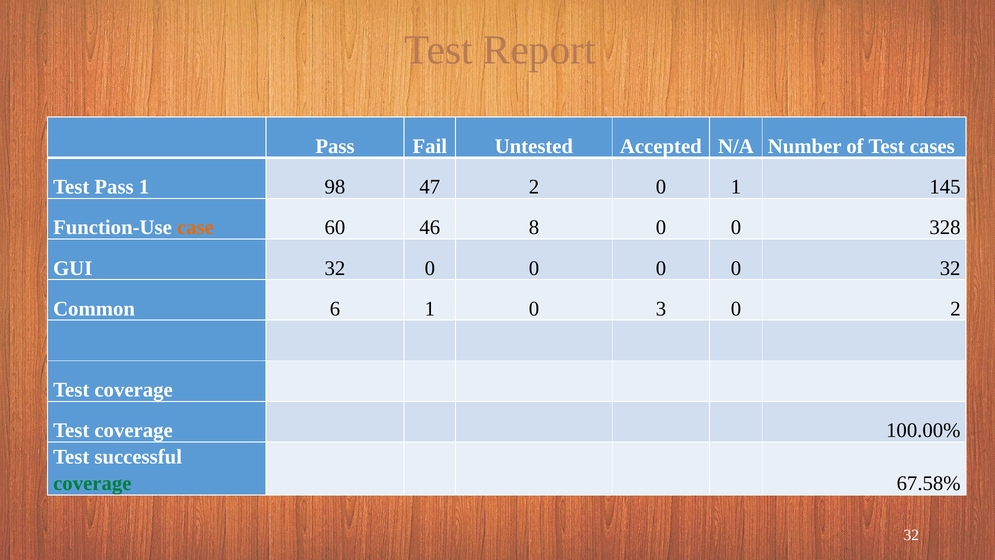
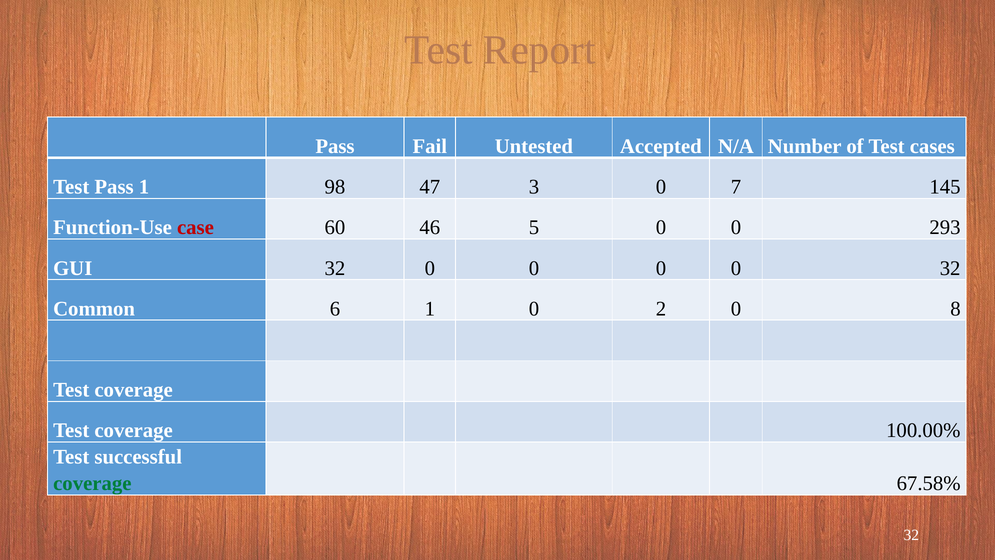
47 2: 2 -> 3
0 1: 1 -> 7
case colour: orange -> red
8: 8 -> 5
328: 328 -> 293
3: 3 -> 2
0 2: 2 -> 8
